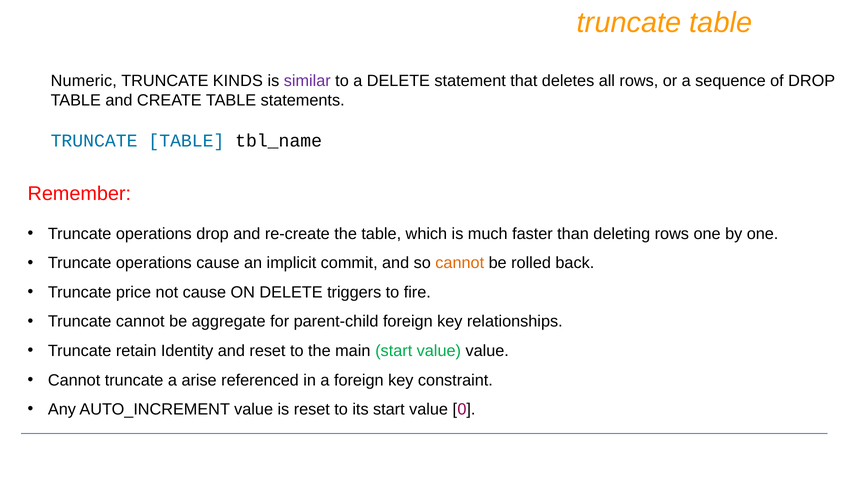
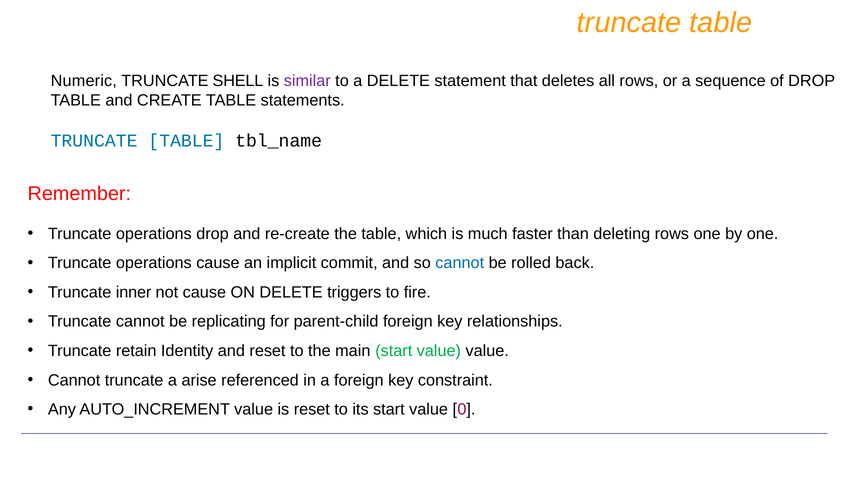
KINDS: KINDS -> SHELL
cannot at (460, 263) colour: orange -> blue
price: price -> inner
aggregate: aggregate -> replicating
